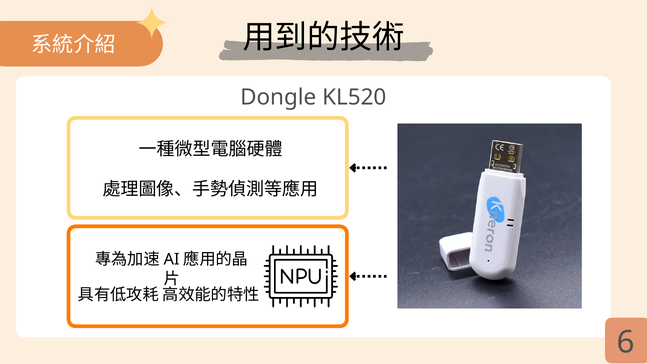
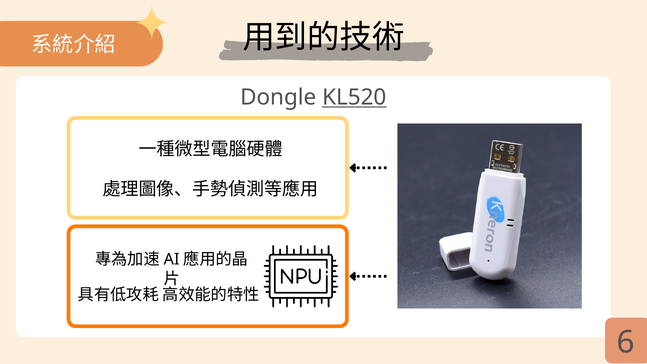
KL520 underline: none -> present
